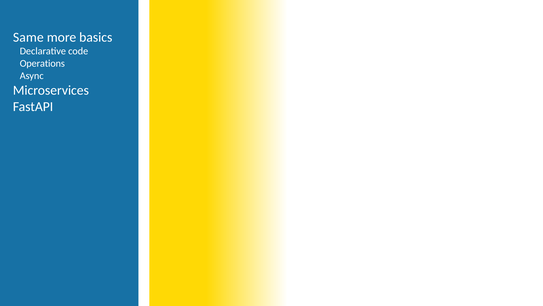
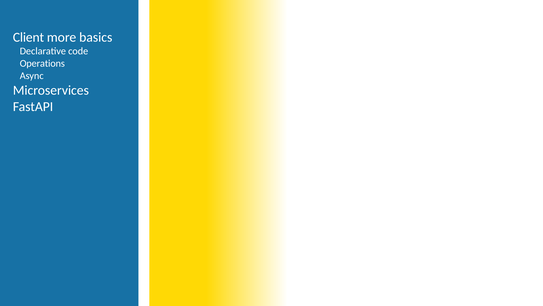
Same: Same -> Client
